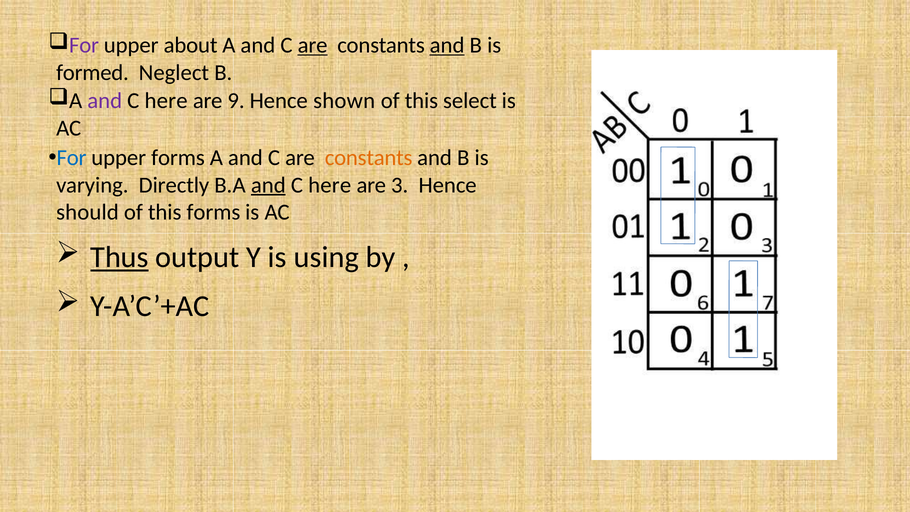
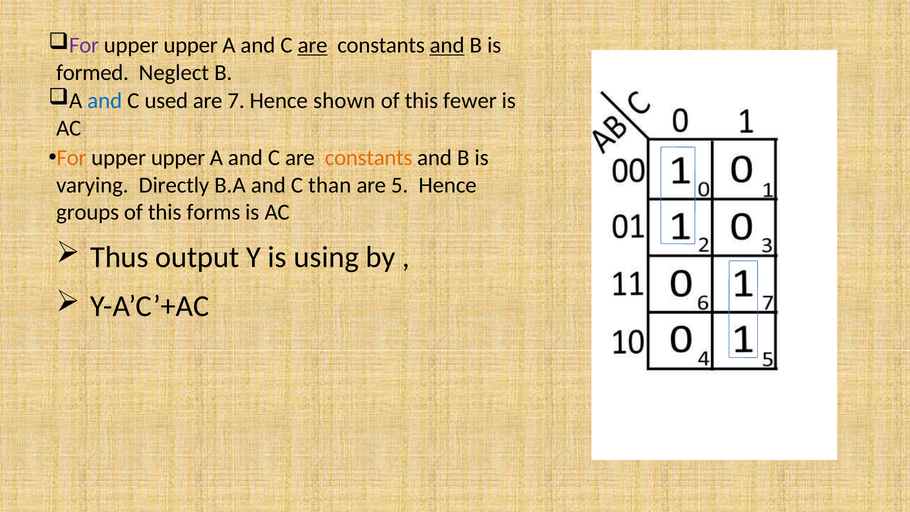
about at (191, 45): about -> upper
and at (105, 101) colour: purple -> blue
here at (166, 101): here -> used
9: 9 -> 7
select: select -> fewer
For at (72, 158) colour: blue -> orange
forms at (178, 158): forms -> upper
and at (268, 185) underline: present -> none
here at (330, 185): here -> than
3: 3 -> 5
should: should -> groups
Thus underline: present -> none
